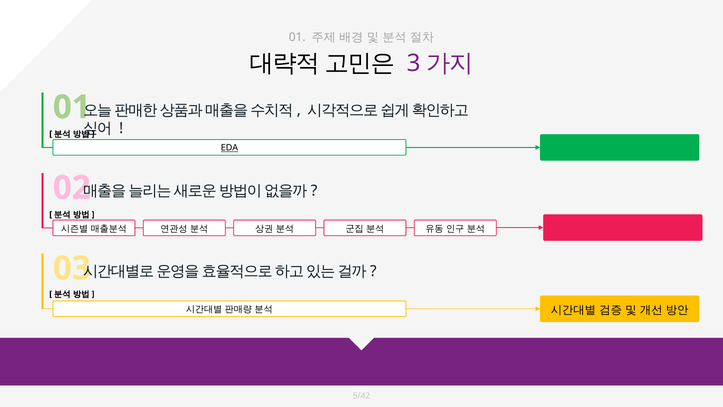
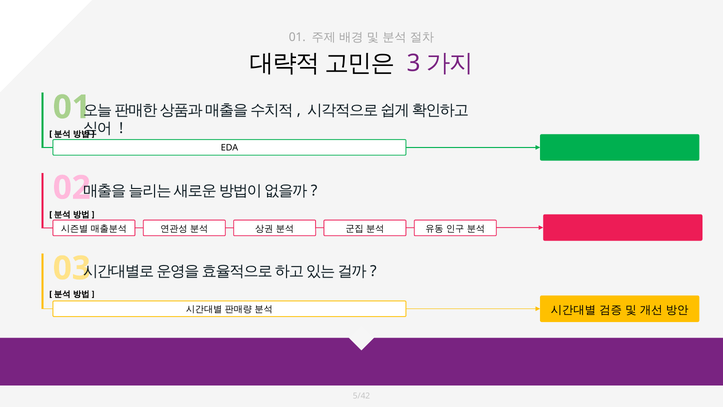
EDA underline: present -> none
